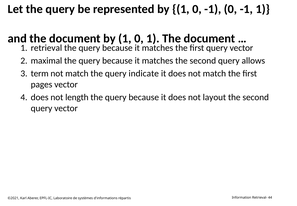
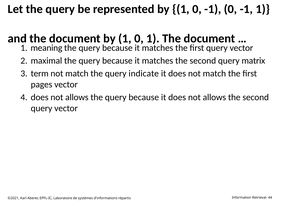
retrieval: retrieval -> meaning
allows: allows -> matrix
length at (77, 97): length -> allows
it does not layout: layout -> allows
